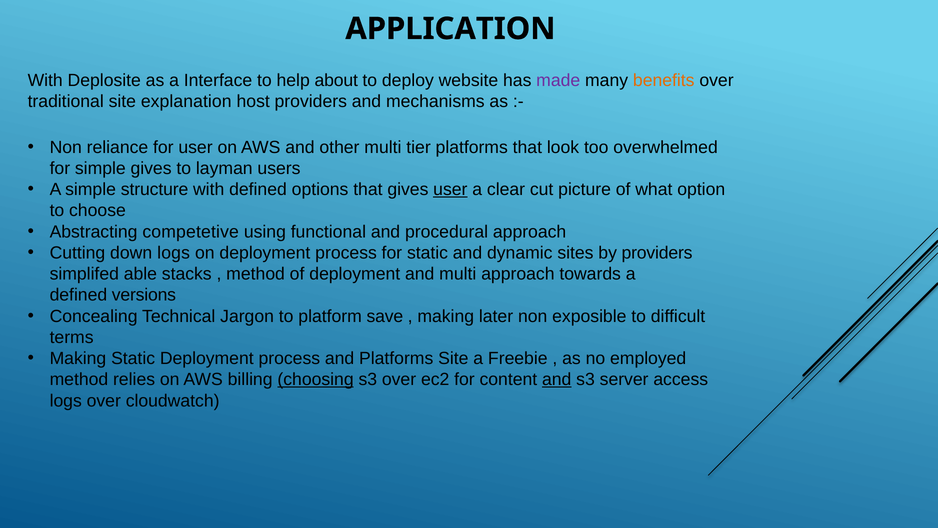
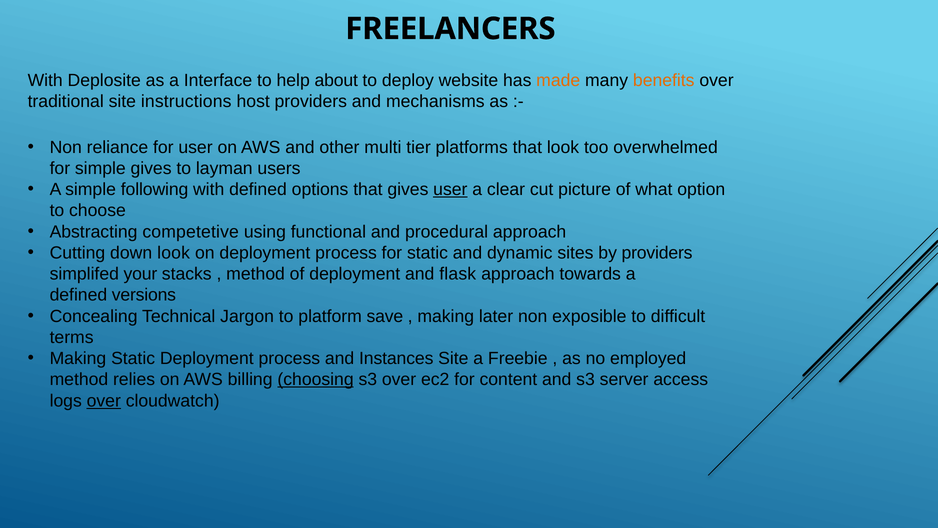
APPLICATION: APPLICATION -> FREELANCERS
made colour: purple -> orange
explanation: explanation -> instructions
structure: structure -> following
down logs: logs -> look
able: able -> your
and multi: multi -> flask
and Platforms: Platforms -> Instances
and at (557, 379) underline: present -> none
over at (104, 400) underline: none -> present
